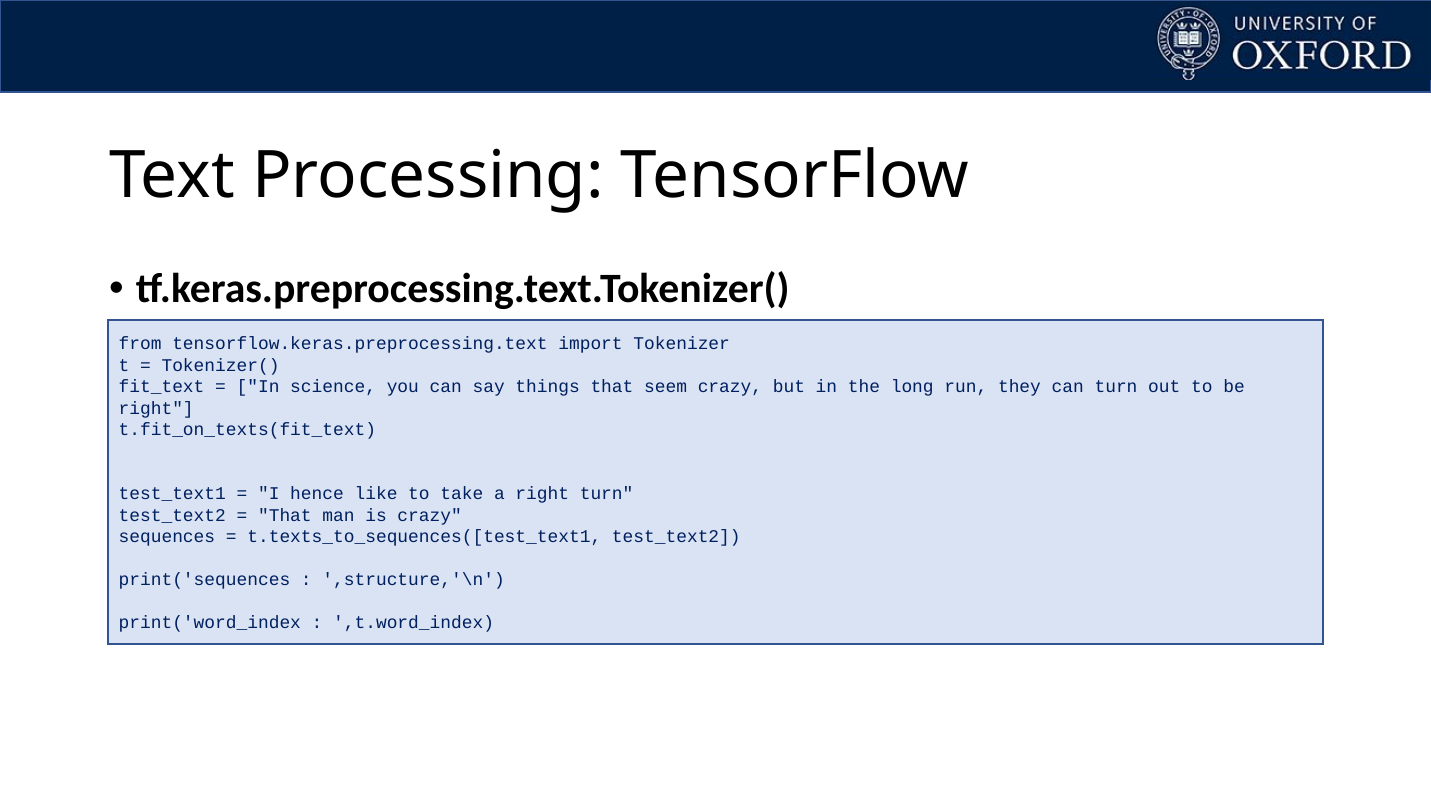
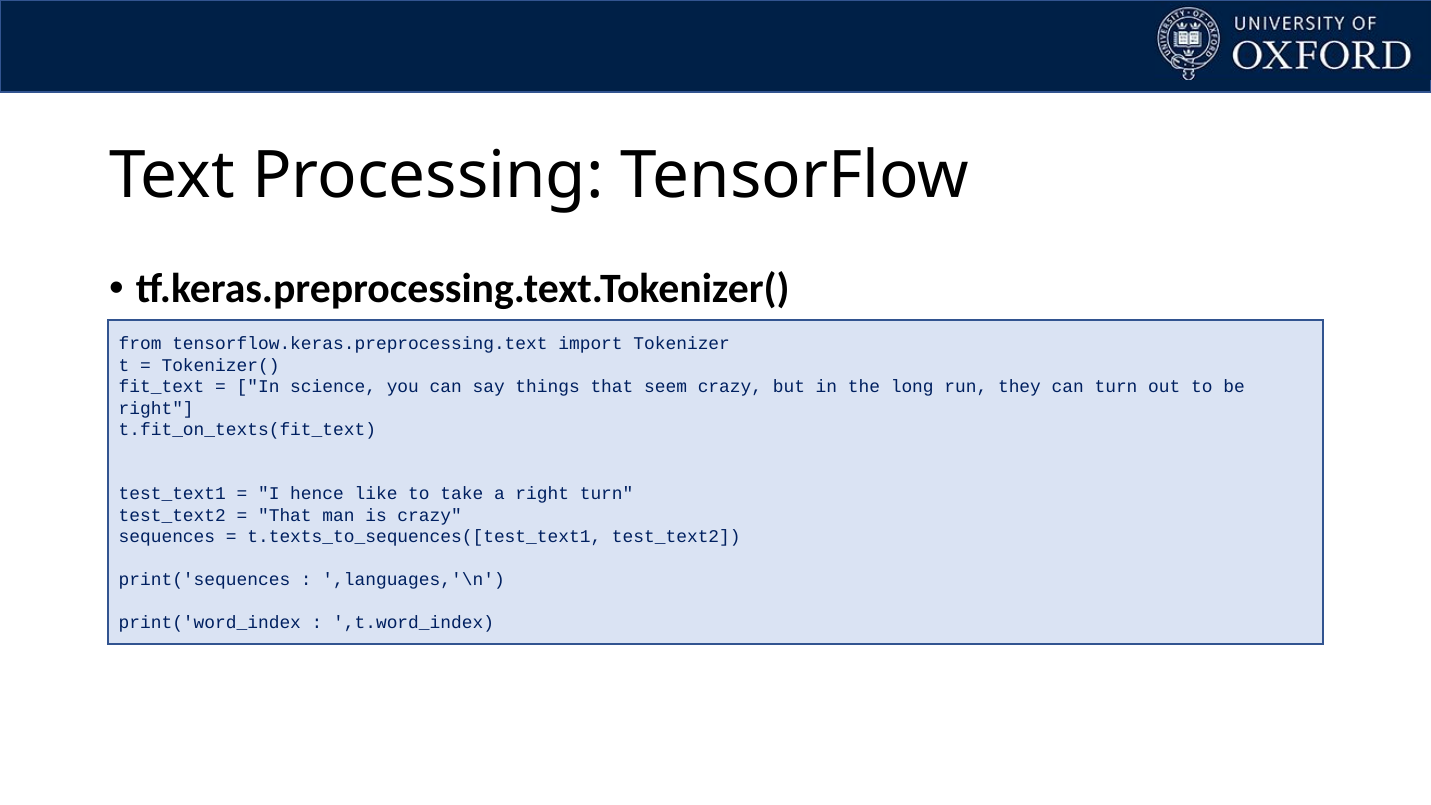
,structure,'\n: ,structure,'\n -> ,languages,'\n
